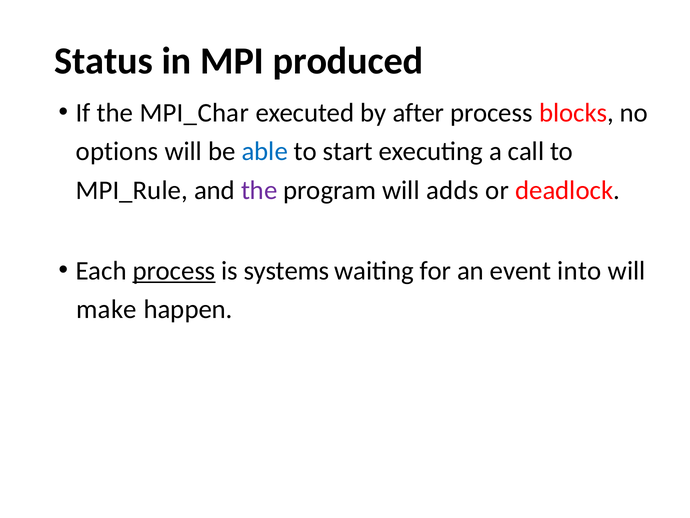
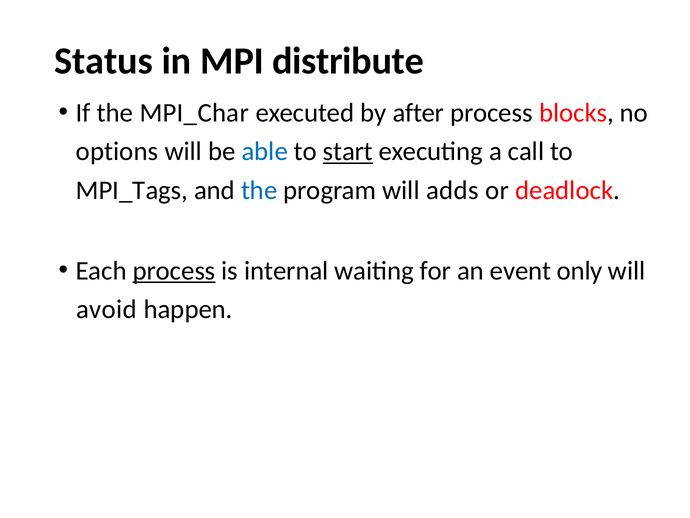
produced: produced -> distribute
start underline: none -> present
MPI_Rule: MPI_Rule -> MPI_Tags
the at (259, 190) colour: purple -> blue
systems: systems -> internal
into: into -> only
make: make -> avoid
